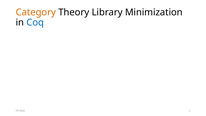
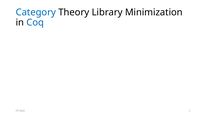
Category colour: orange -> blue
